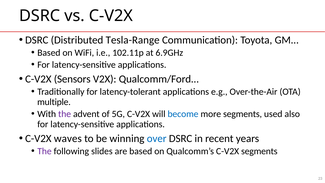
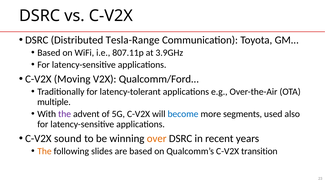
102.11p: 102.11p -> 807.11p
6.9GHz: 6.9GHz -> 3.9GHz
Sensors: Sensors -> Moving
waves: waves -> sound
over colour: blue -> orange
The at (44, 151) colour: purple -> orange
C-V2X segments: segments -> transition
